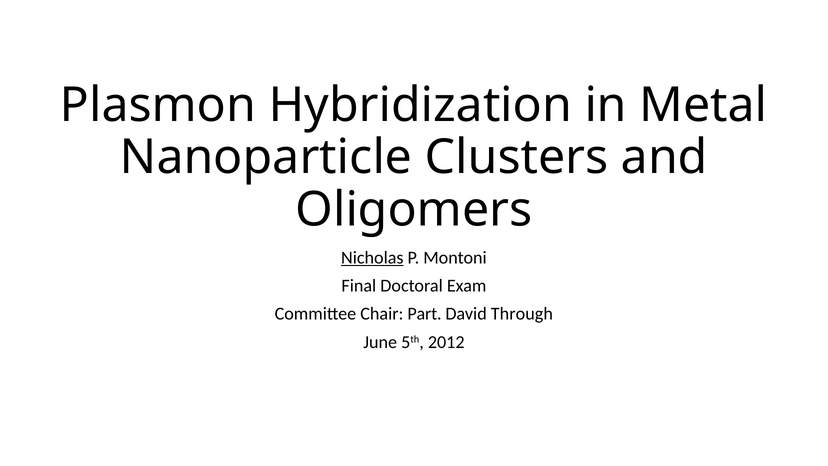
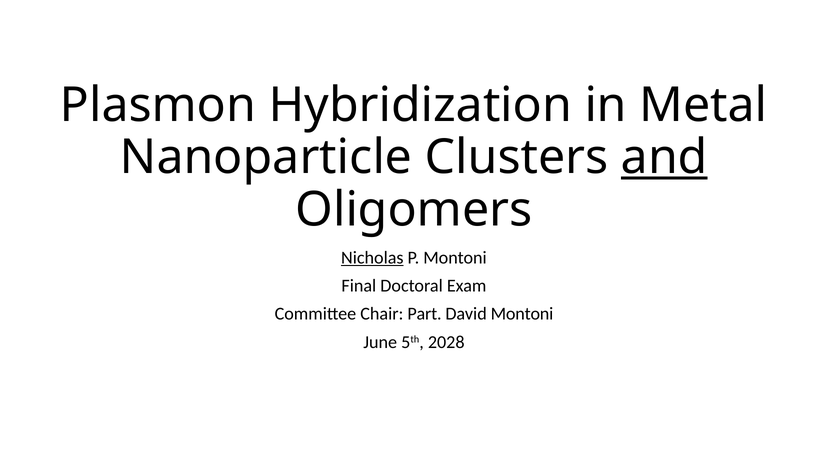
and underline: none -> present
David Through: Through -> Montoni
2012: 2012 -> 2028
